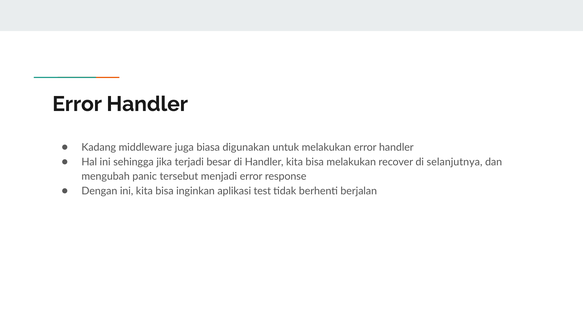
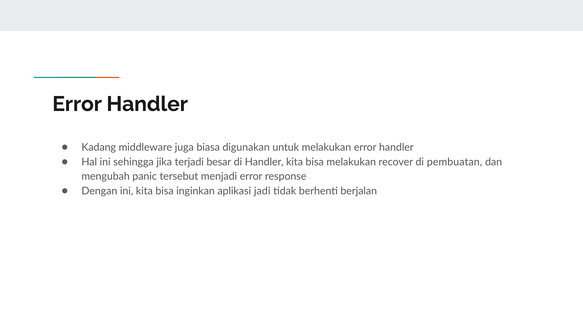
selanjutnya: selanjutnya -> pembuatan
test: test -> jadi
